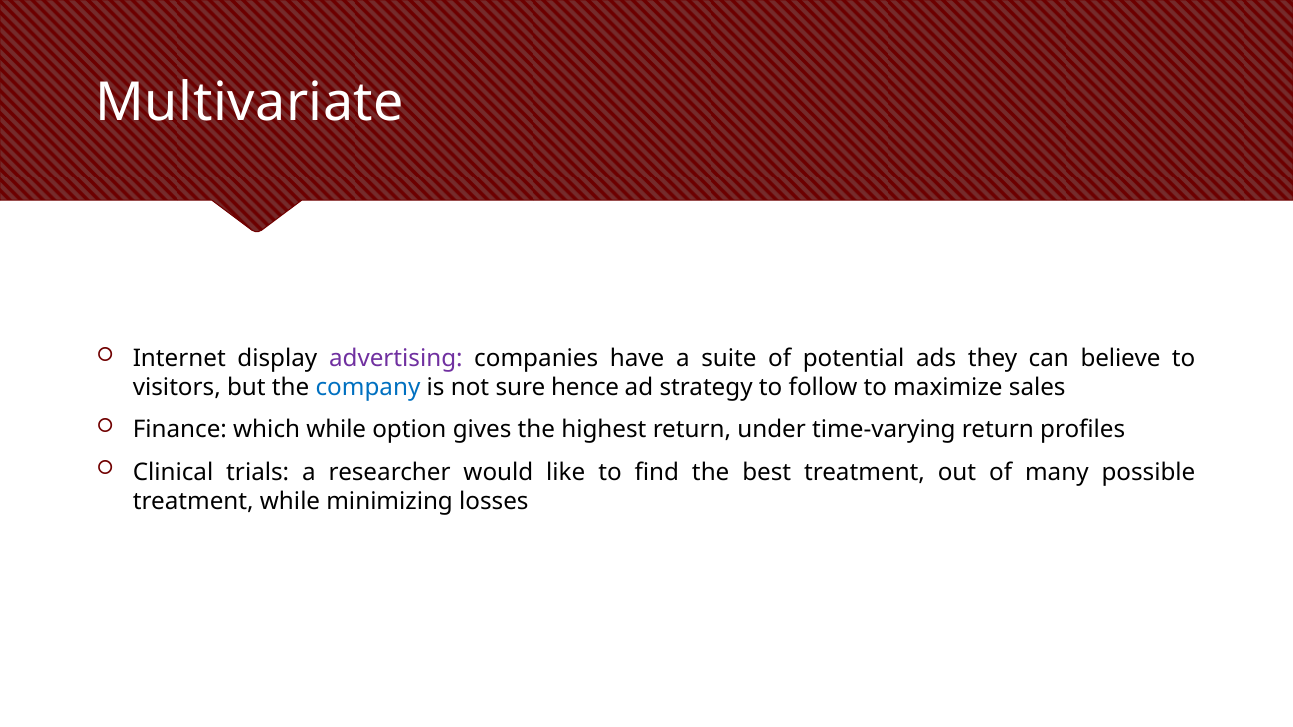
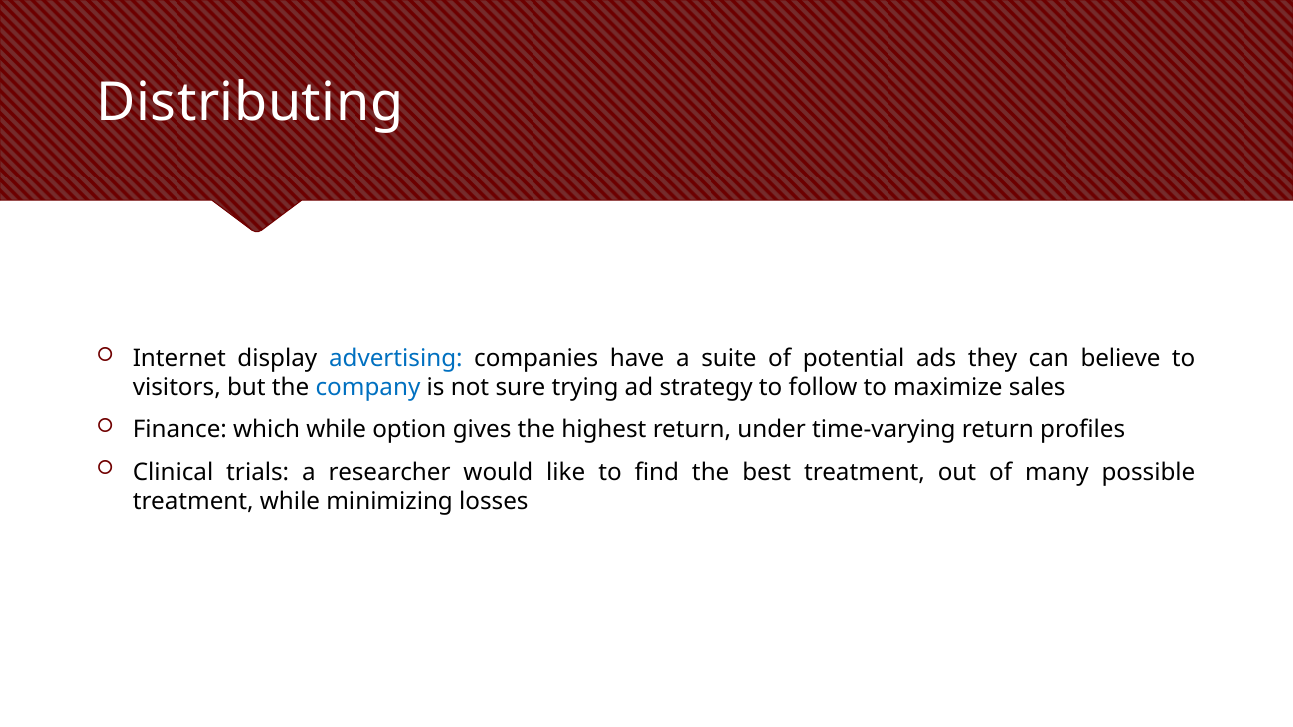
Multivariate: Multivariate -> Distributing
advertising colour: purple -> blue
hence: hence -> trying
